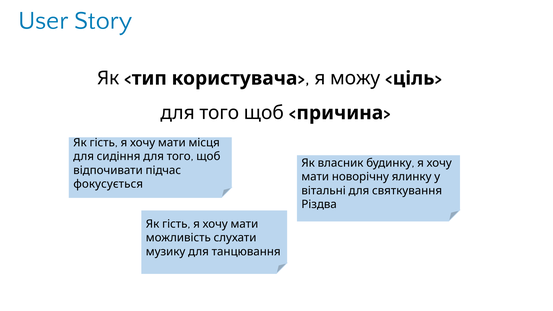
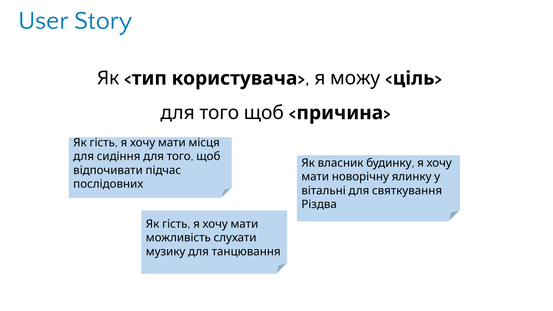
фокусується: фокусується -> послідовних
